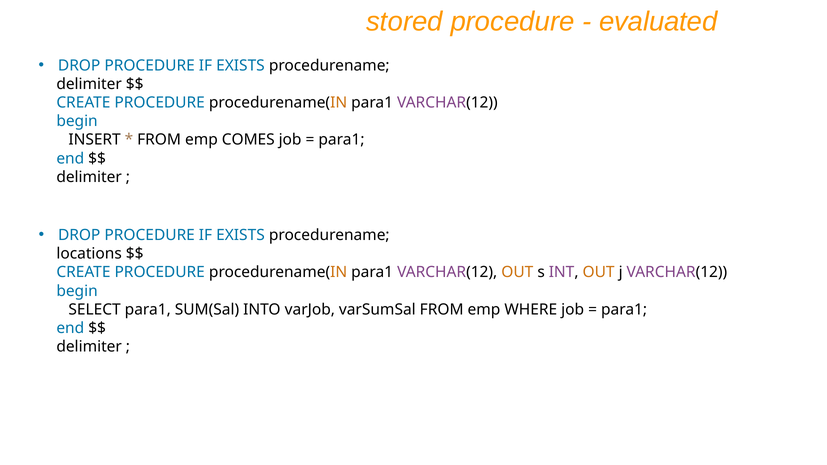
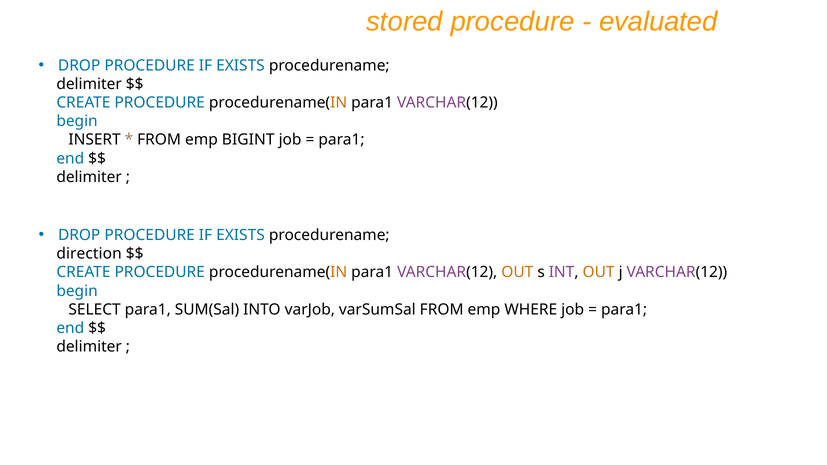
COMES: COMES -> BIGINT
locations: locations -> direction
